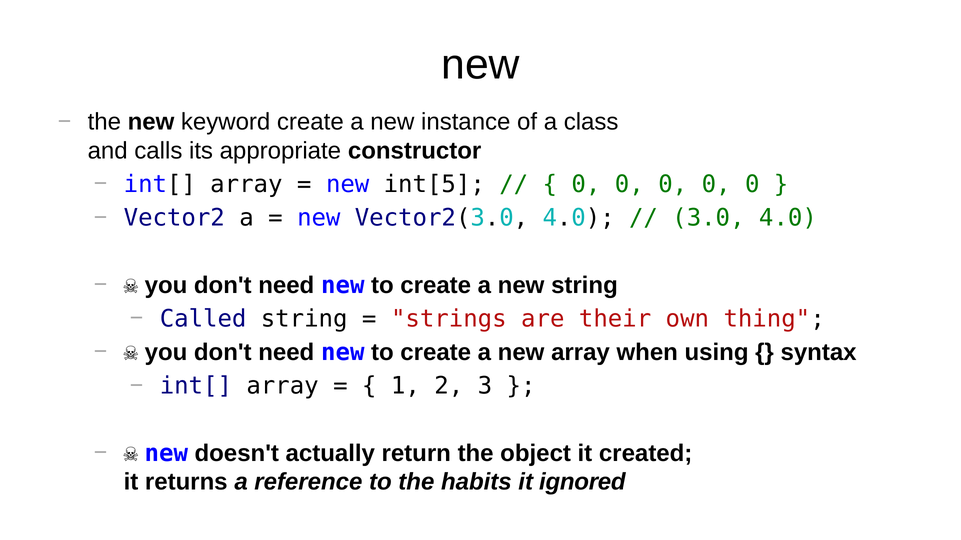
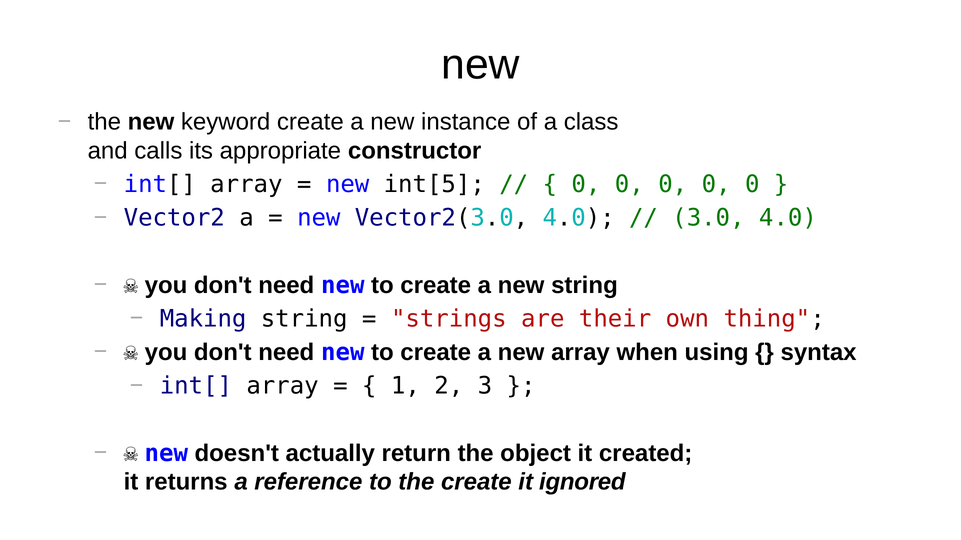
Called: Called -> Making
the habits: habits -> create
